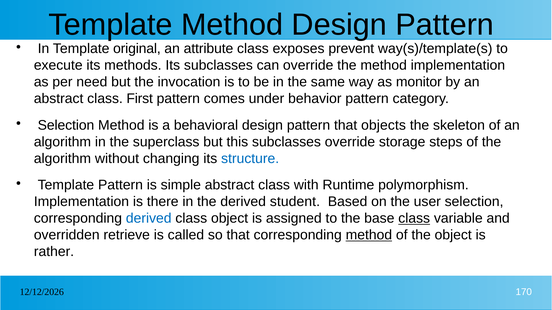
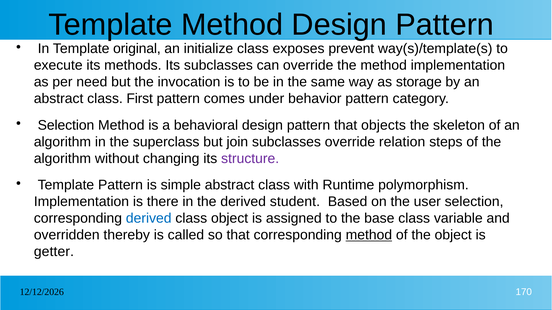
attribute: attribute -> initialize
monitor: monitor -> storage
this: this -> join
storage: storage -> relation
structure colour: blue -> purple
class at (414, 219) underline: present -> none
retrieve: retrieve -> thereby
rather: rather -> getter
